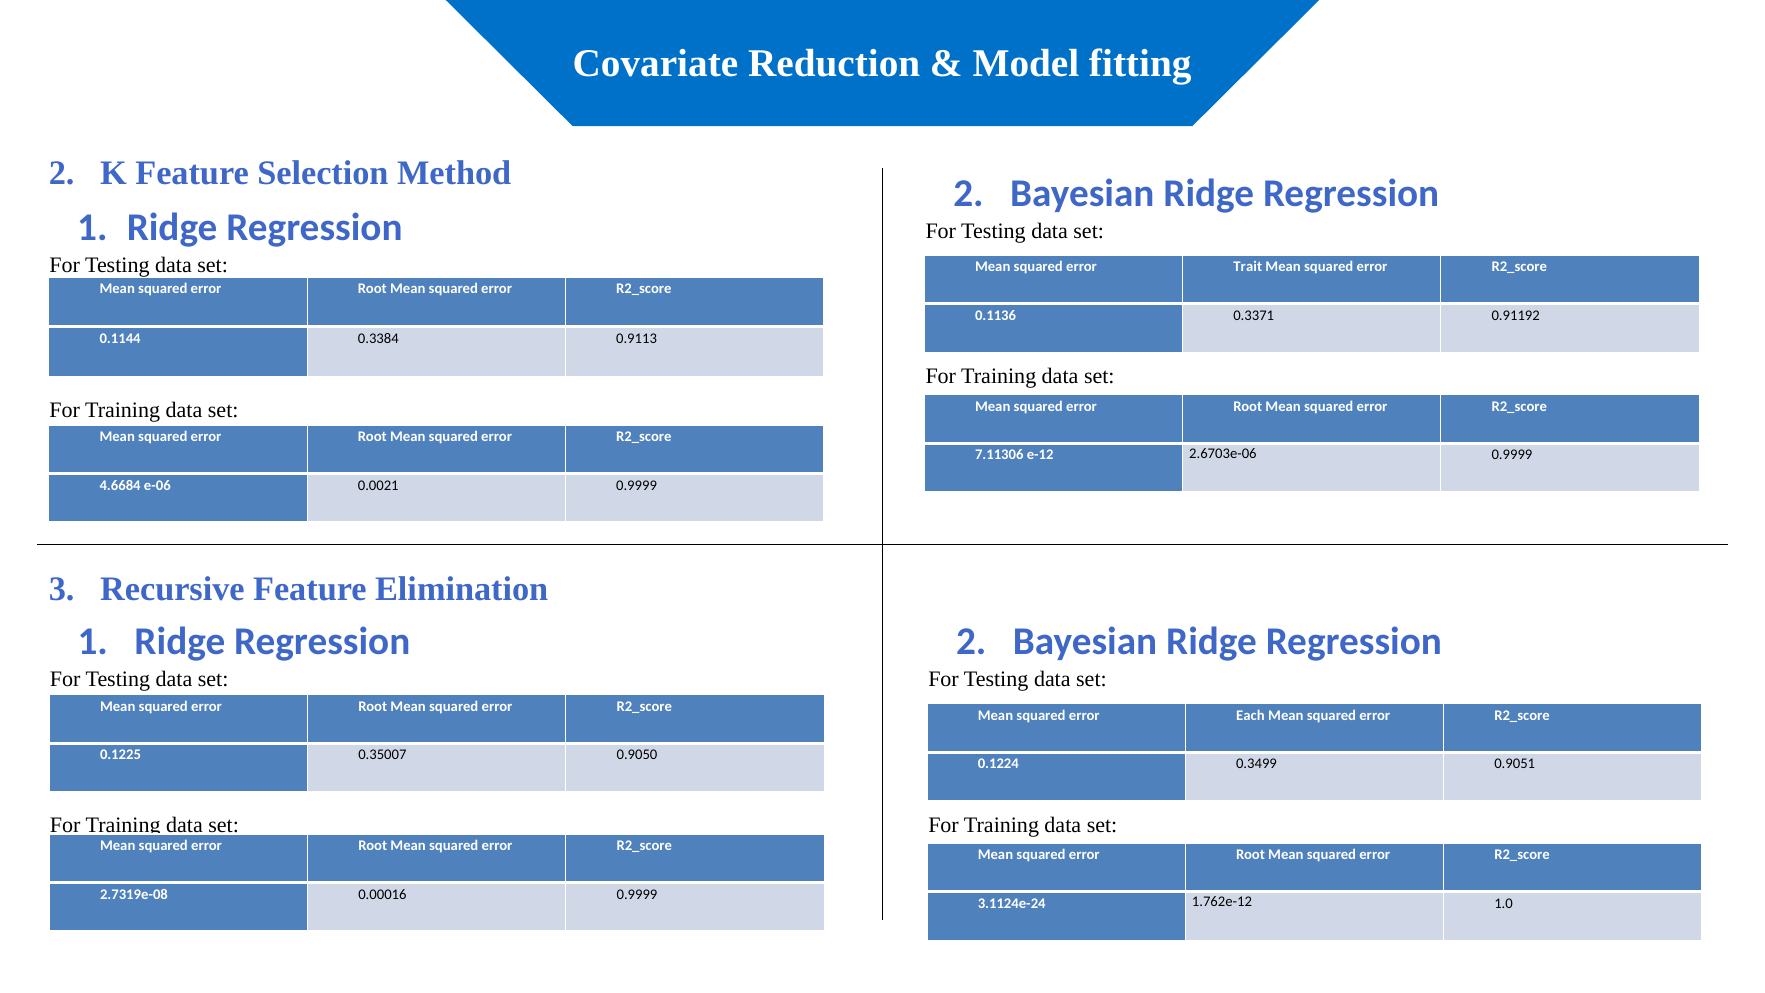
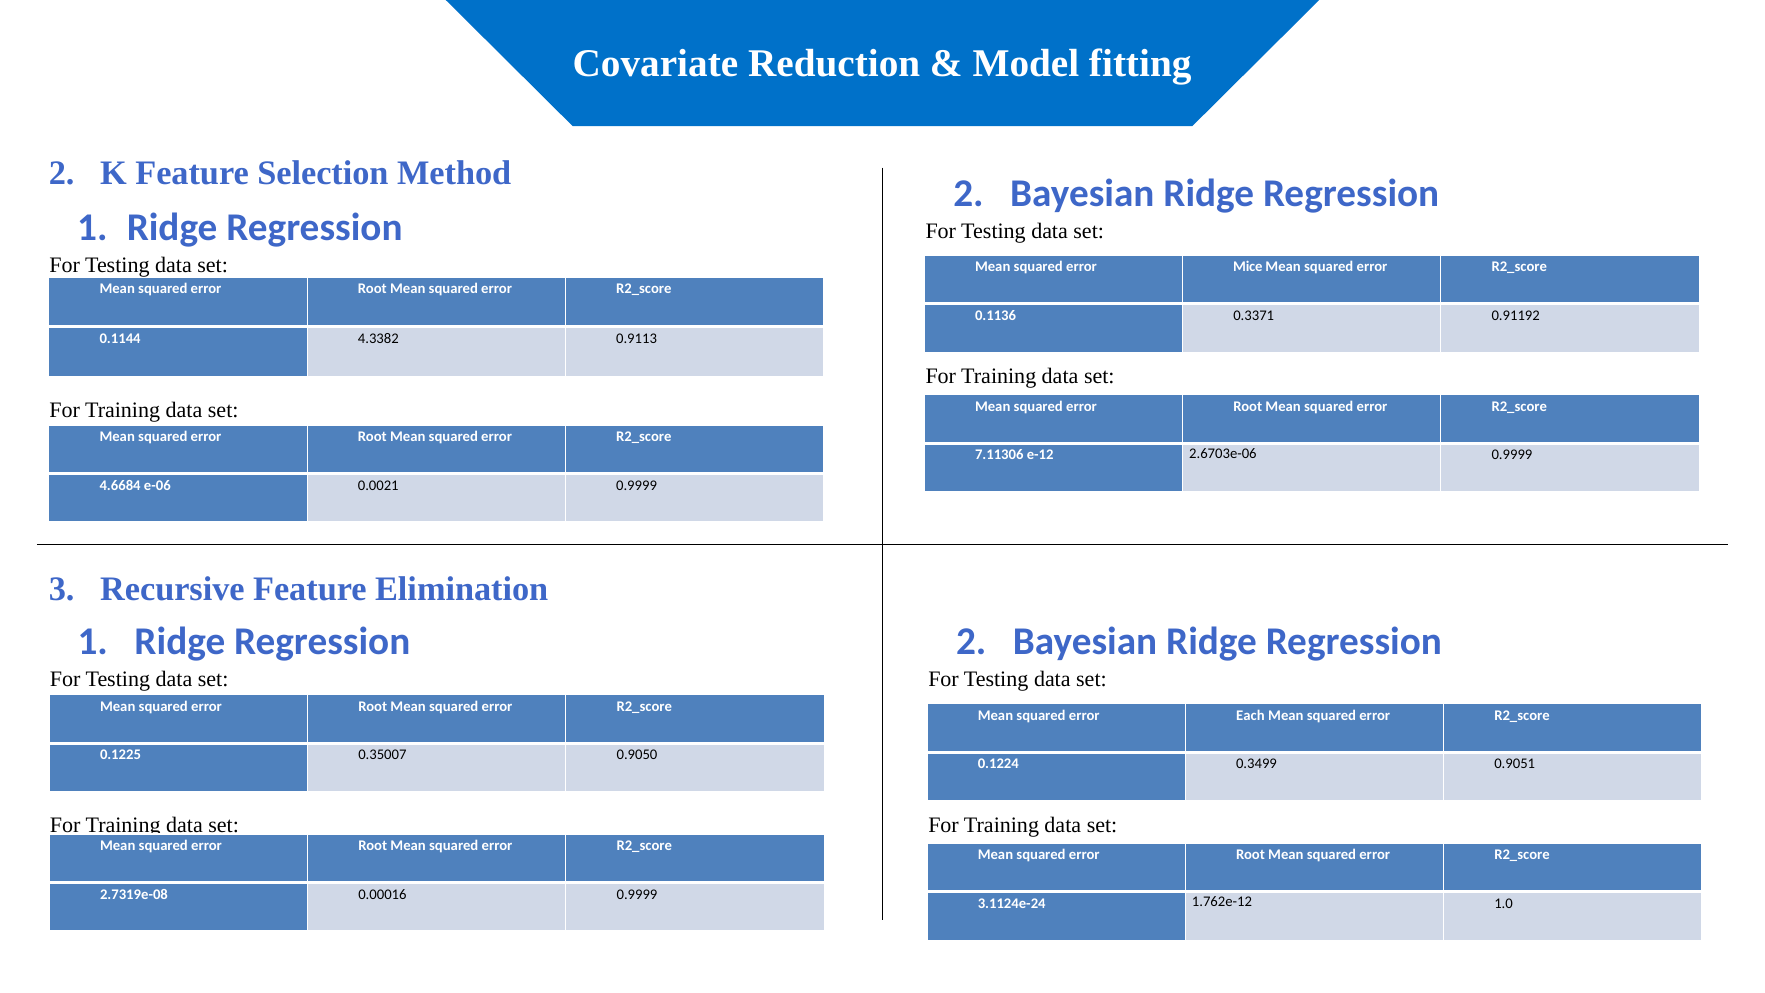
Trait: Trait -> Mice
0.3384: 0.3384 -> 4.3382
